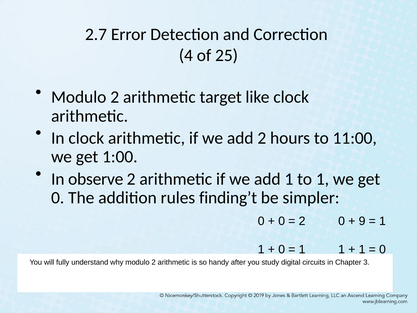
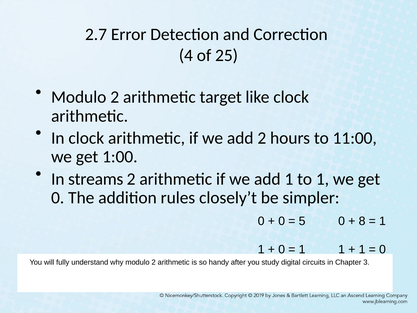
observe: observe -> streams
finding’t: finding’t -> closely’t
2 at (302, 221): 2 -> 5
9: 9 -> 8
